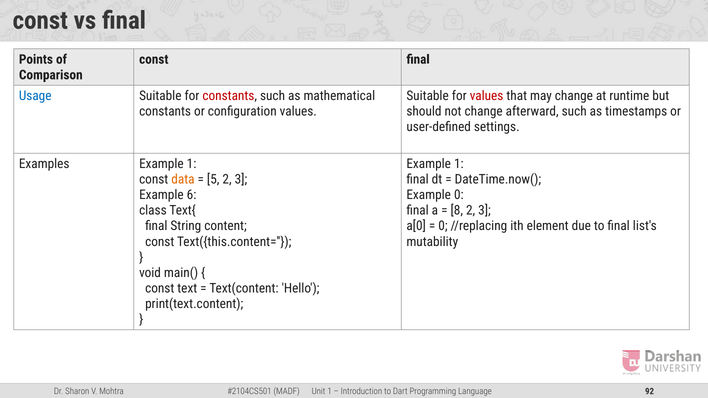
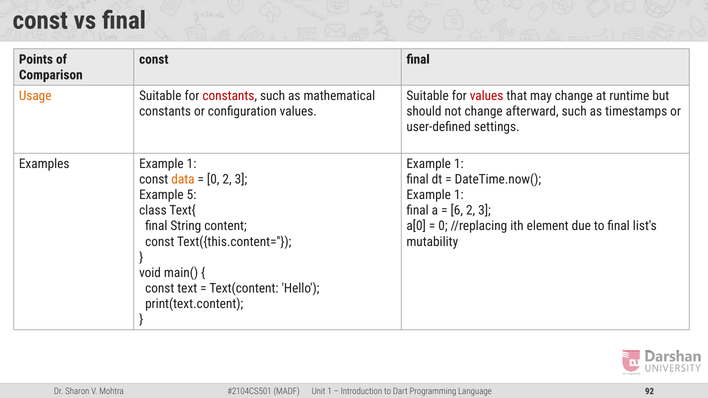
Usage colour: blue -> orange
5 at (213, 179): 5 -> 0
6: 6 -> 5
0 at (459, 195): 0 -> 1
8: 8 -> 6
